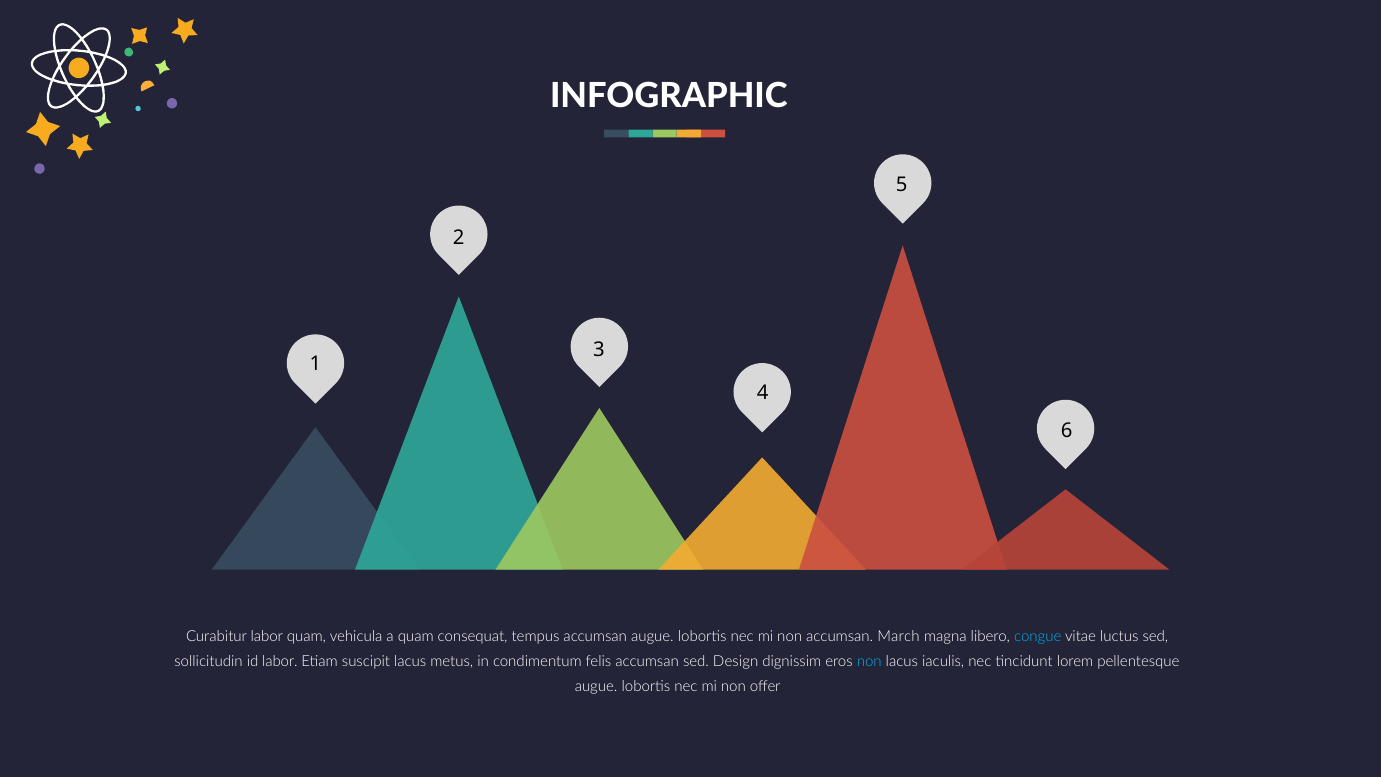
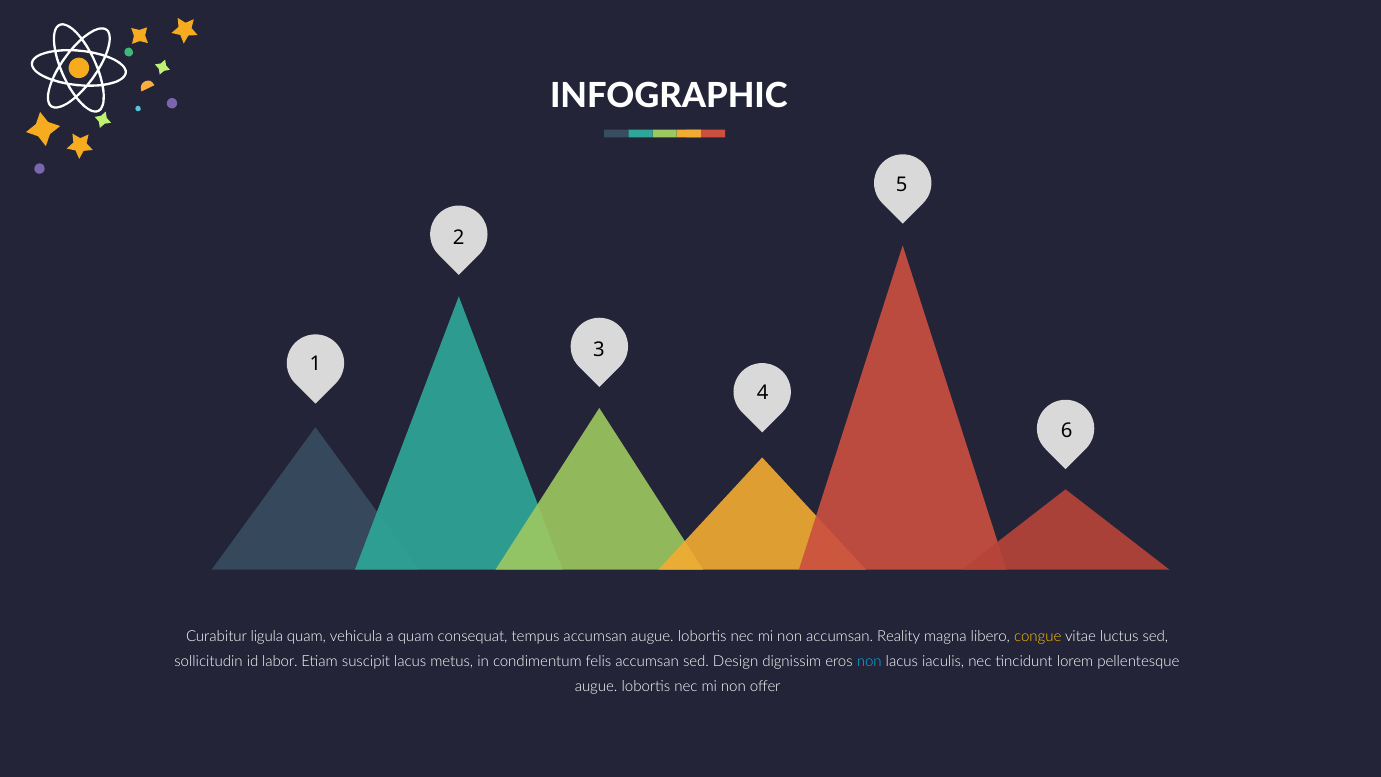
Curabitur labor: labor -> ligula
March: March -> Reality
congue colour: light blue -> yellow
